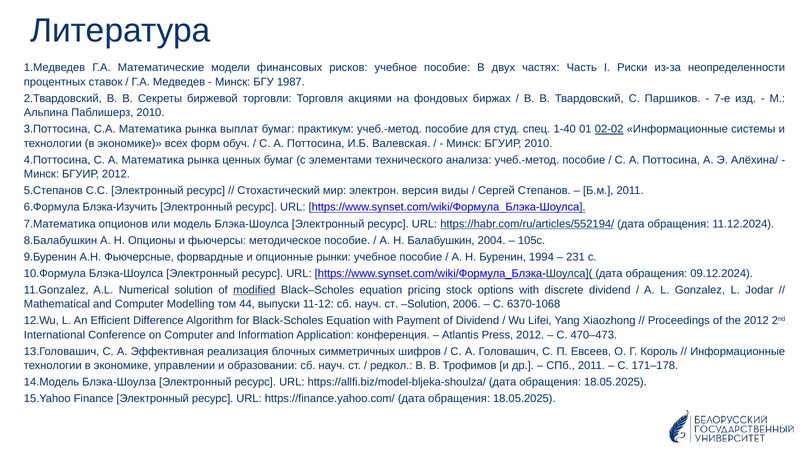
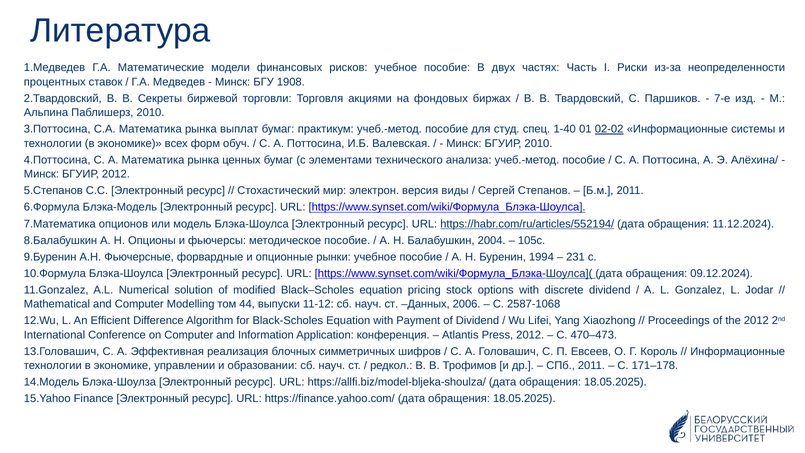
1987: 1987 -> 1908
Блэка-Изучить: Блэка-Изучить -> Блэка-Модель
modified underline: present -> none
ст Solution: Solution -> Данных
6370-1068: 6370-1068 -> 2587-1068
